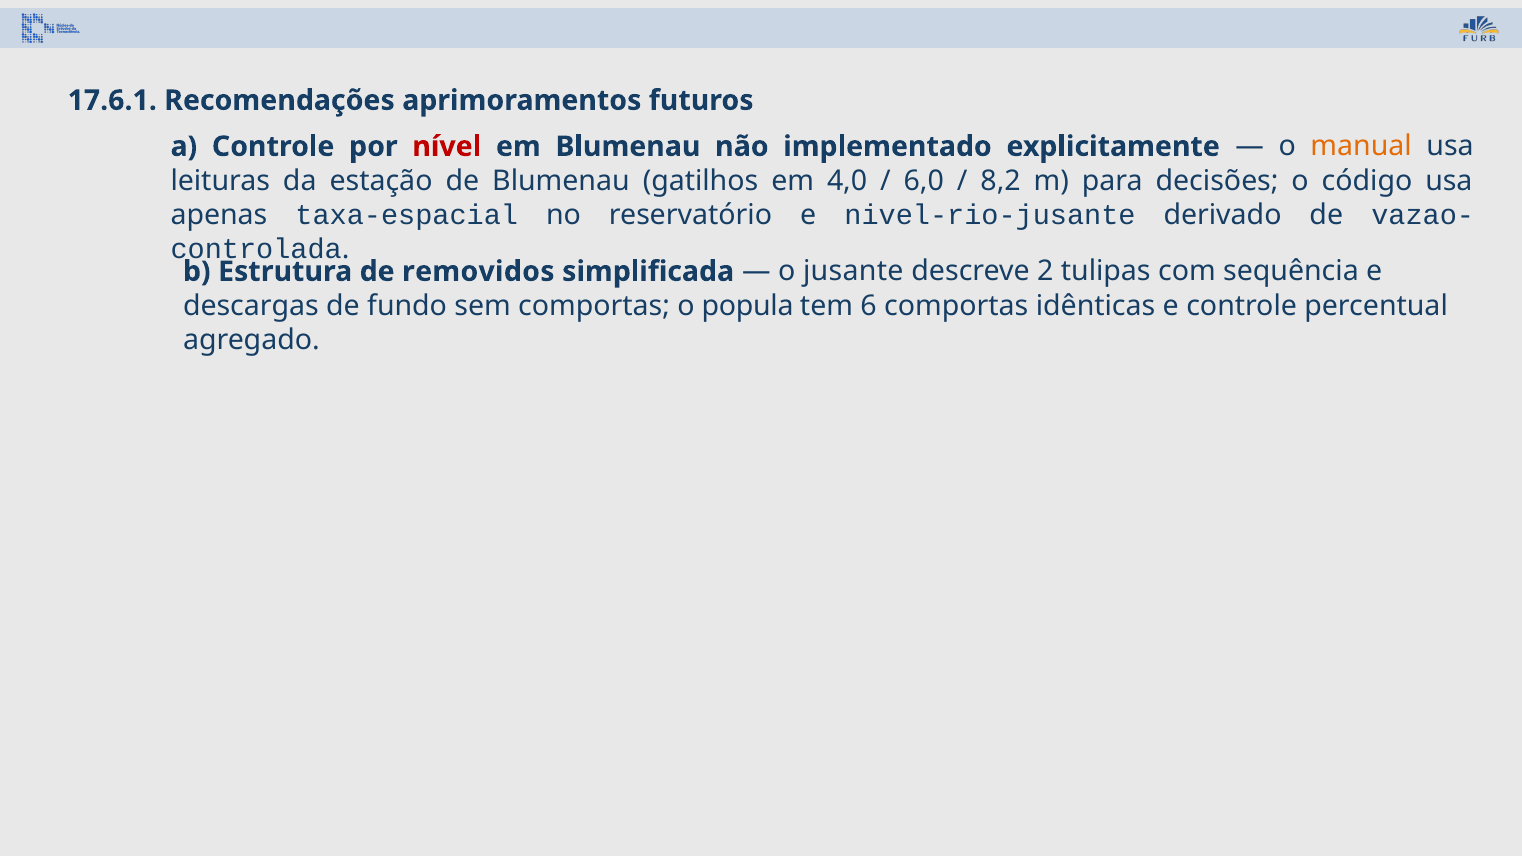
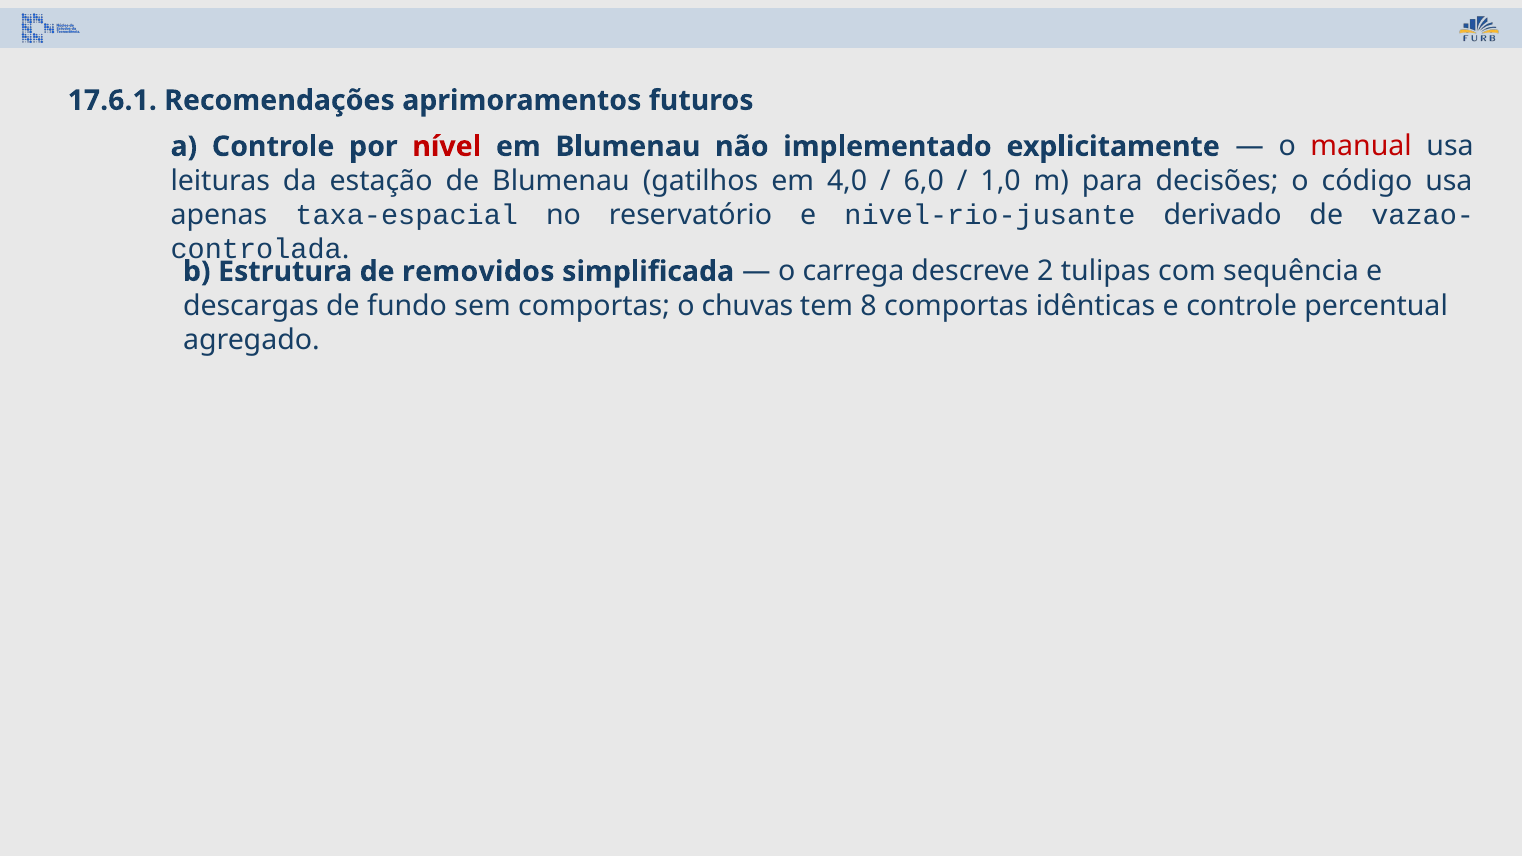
manual colour: orange -> red
8,2: 8,2 -> 1,0
jusante: jusante -> carrega
popula: popula -> chuvas
6: 6 -> 8
